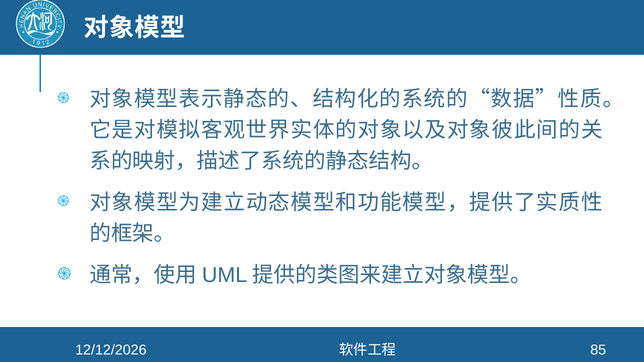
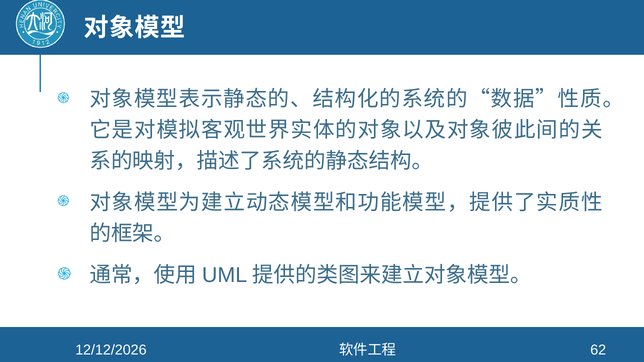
85: 85 -> 62
